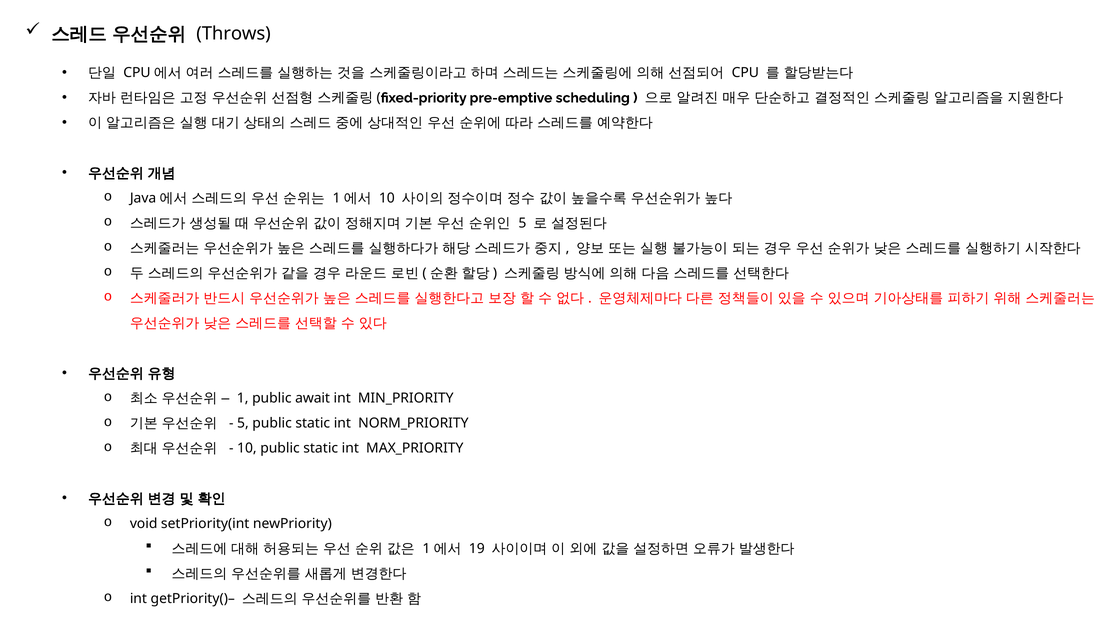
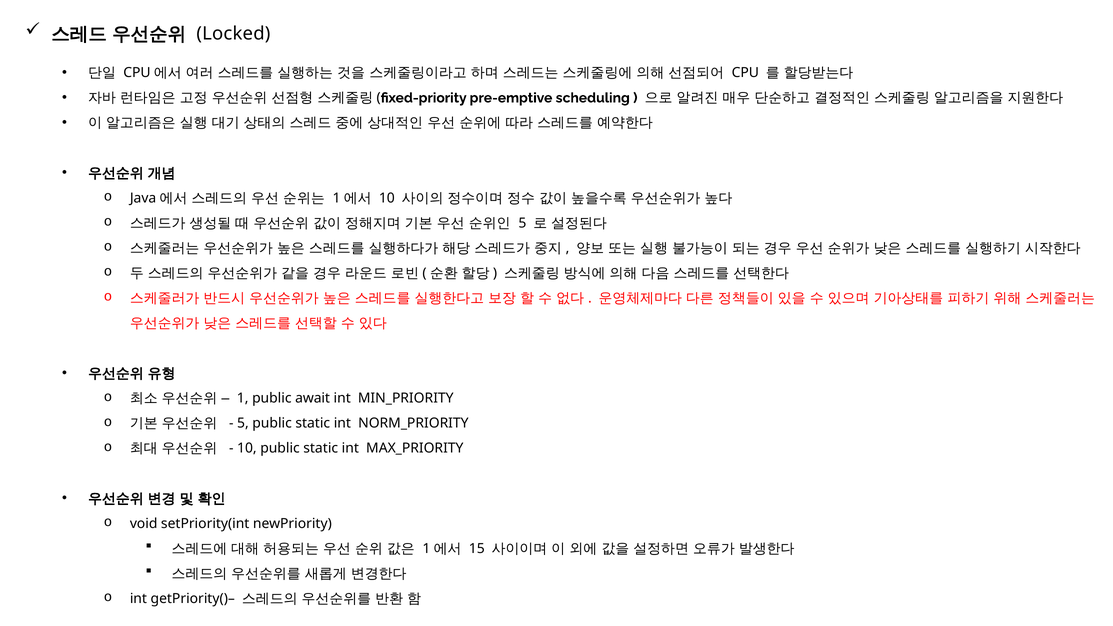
Throws: Throws -> Locked
19: 19 -> 15
